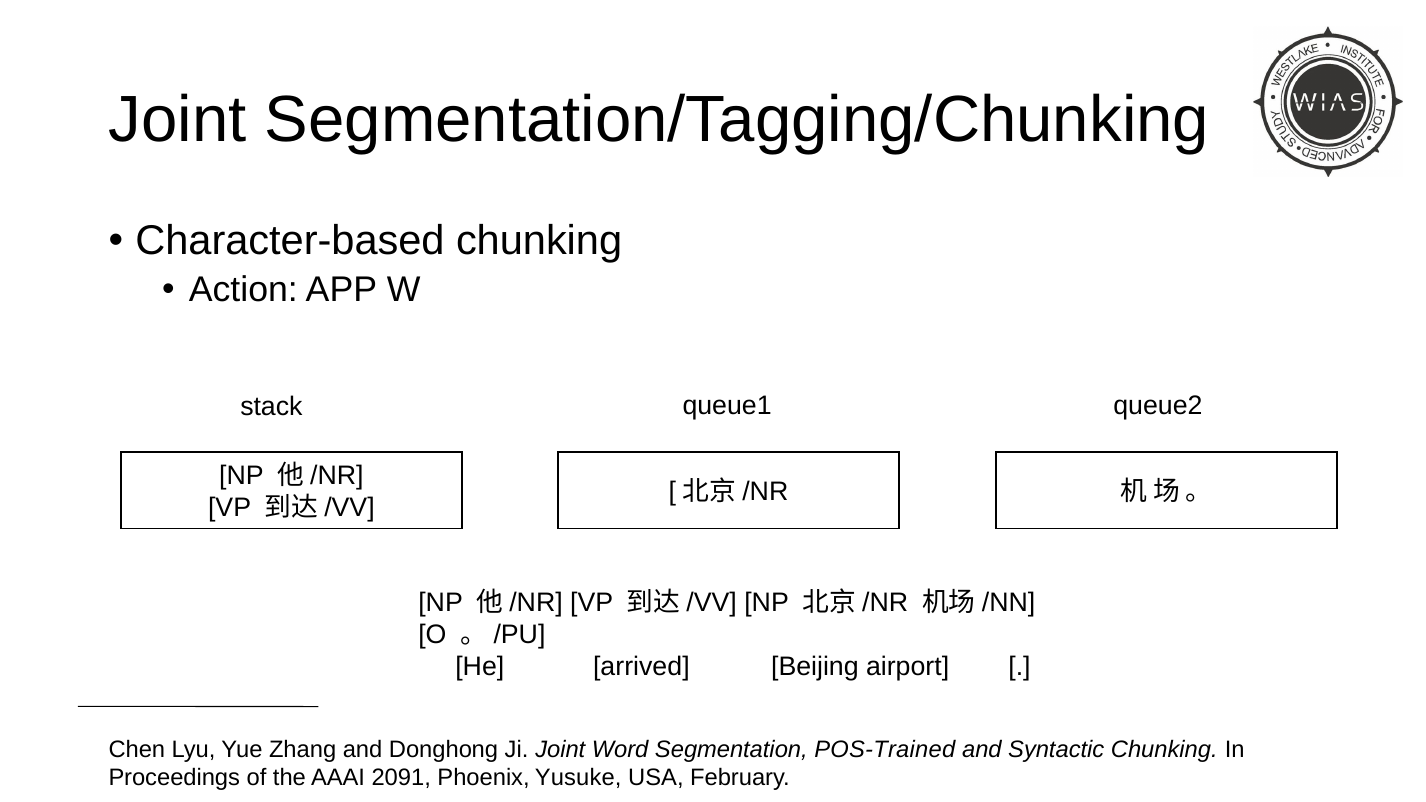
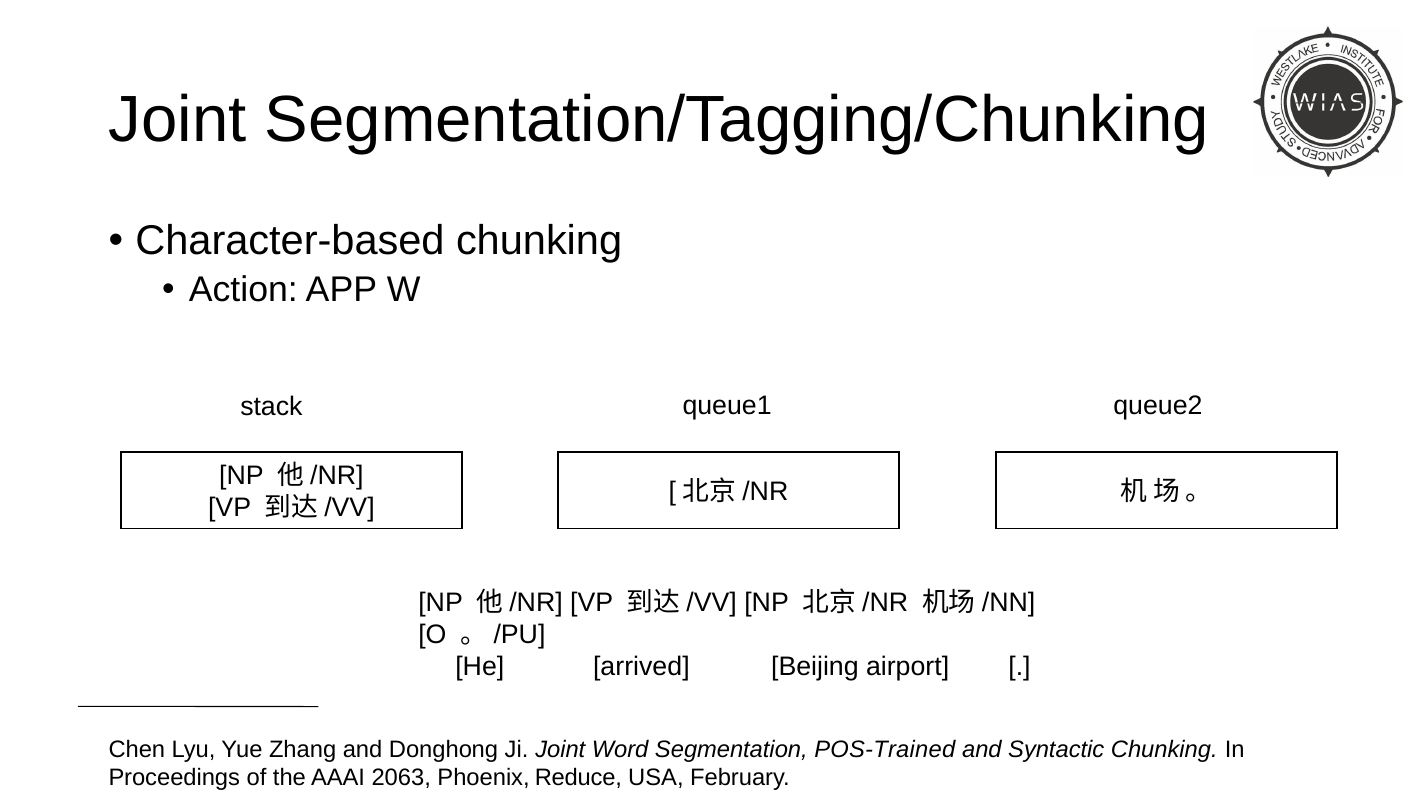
2091: 2091 -> 2063
Yusuke: Yusuke -> Reduce
